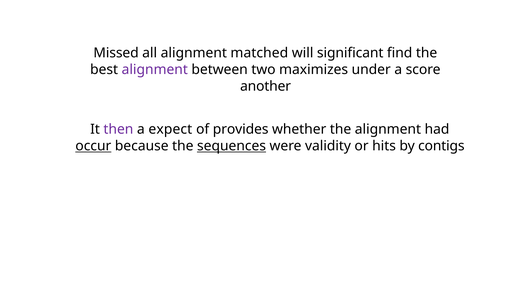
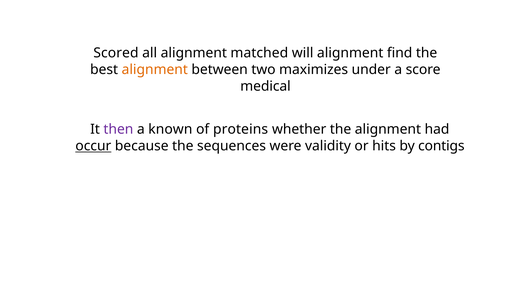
Missed: Missed -> Scored
will significant: significant -> alignment
alignment at (155, 69) colour: purple -> orange
another: another -> medical
expect: expect -> known
provides: provides -> proteins
sequences underline: present -> none
